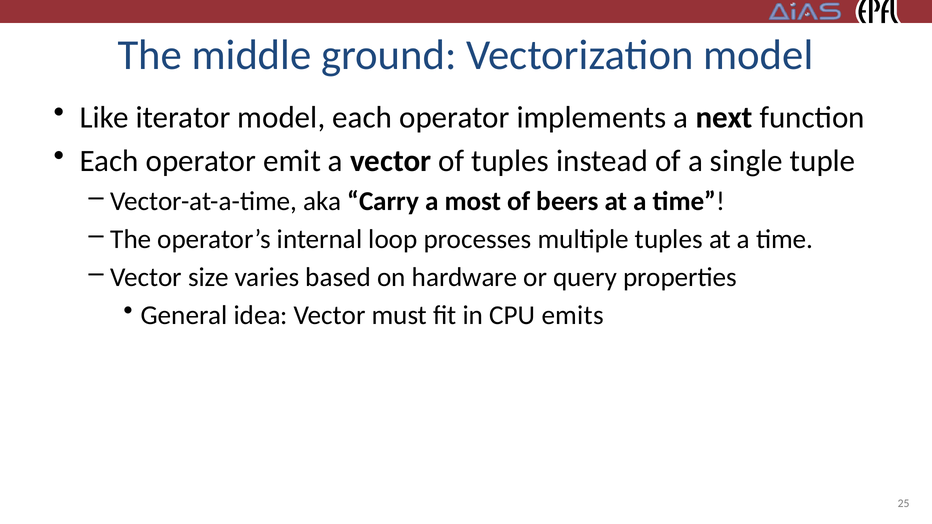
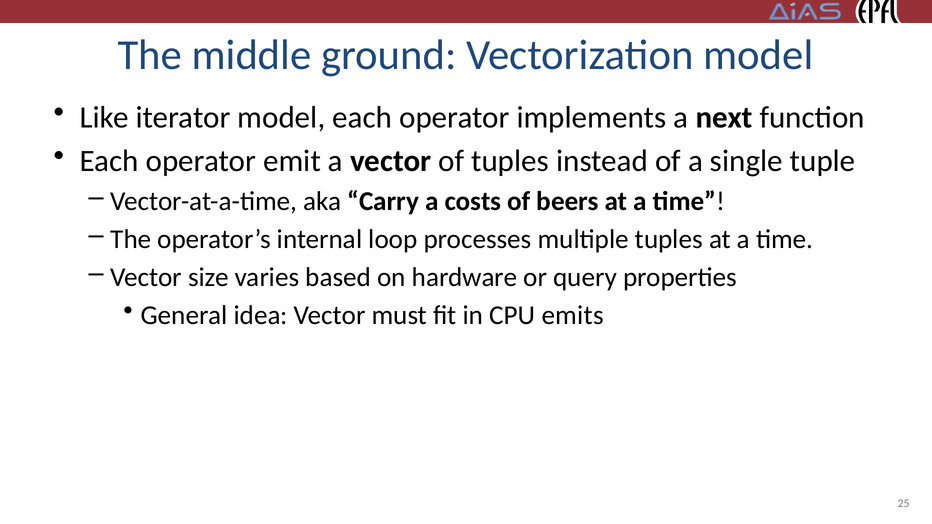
most: most -> costs
